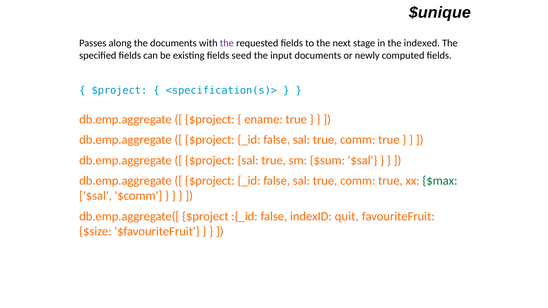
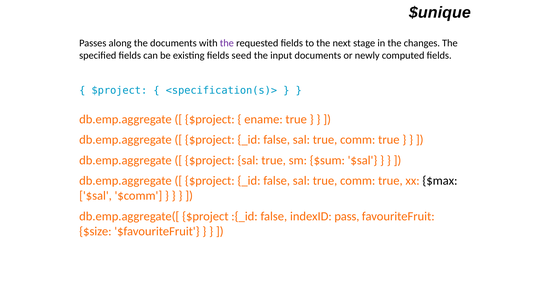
indexed: indexed -> changes
$max colour: green -> black
quit: quit -> pass
